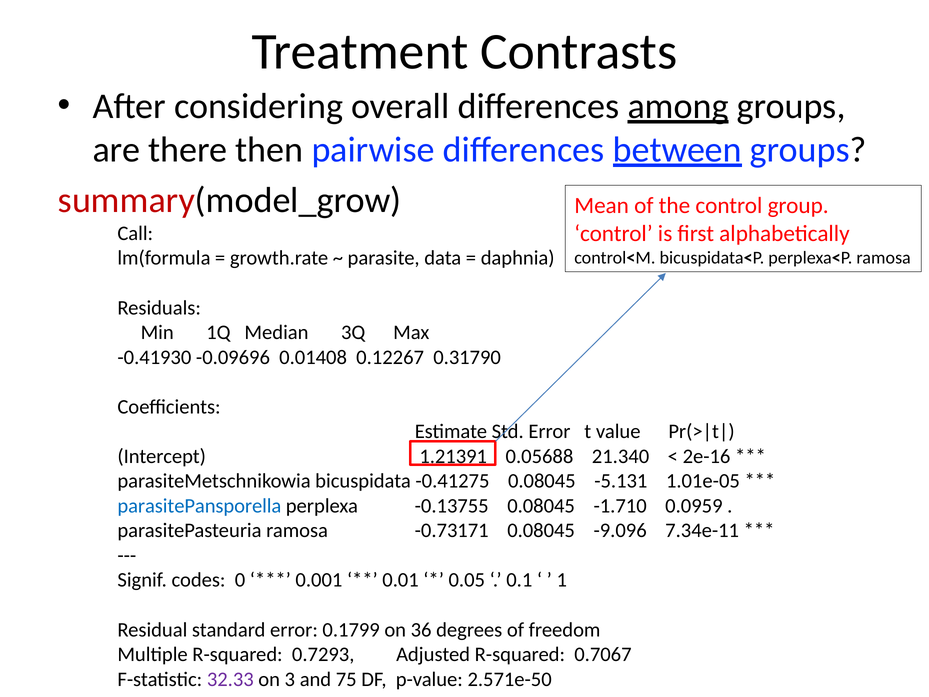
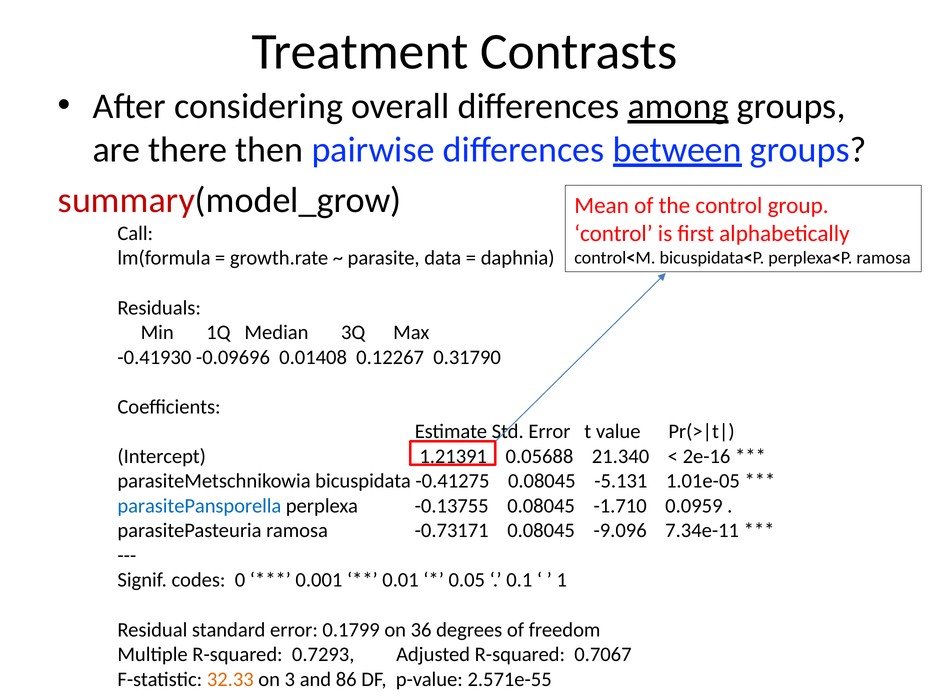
32.33 colour: purple -> orange
75: 75 -> 86
2.571e-50: 2.571e-50 -> 2.571e-55
